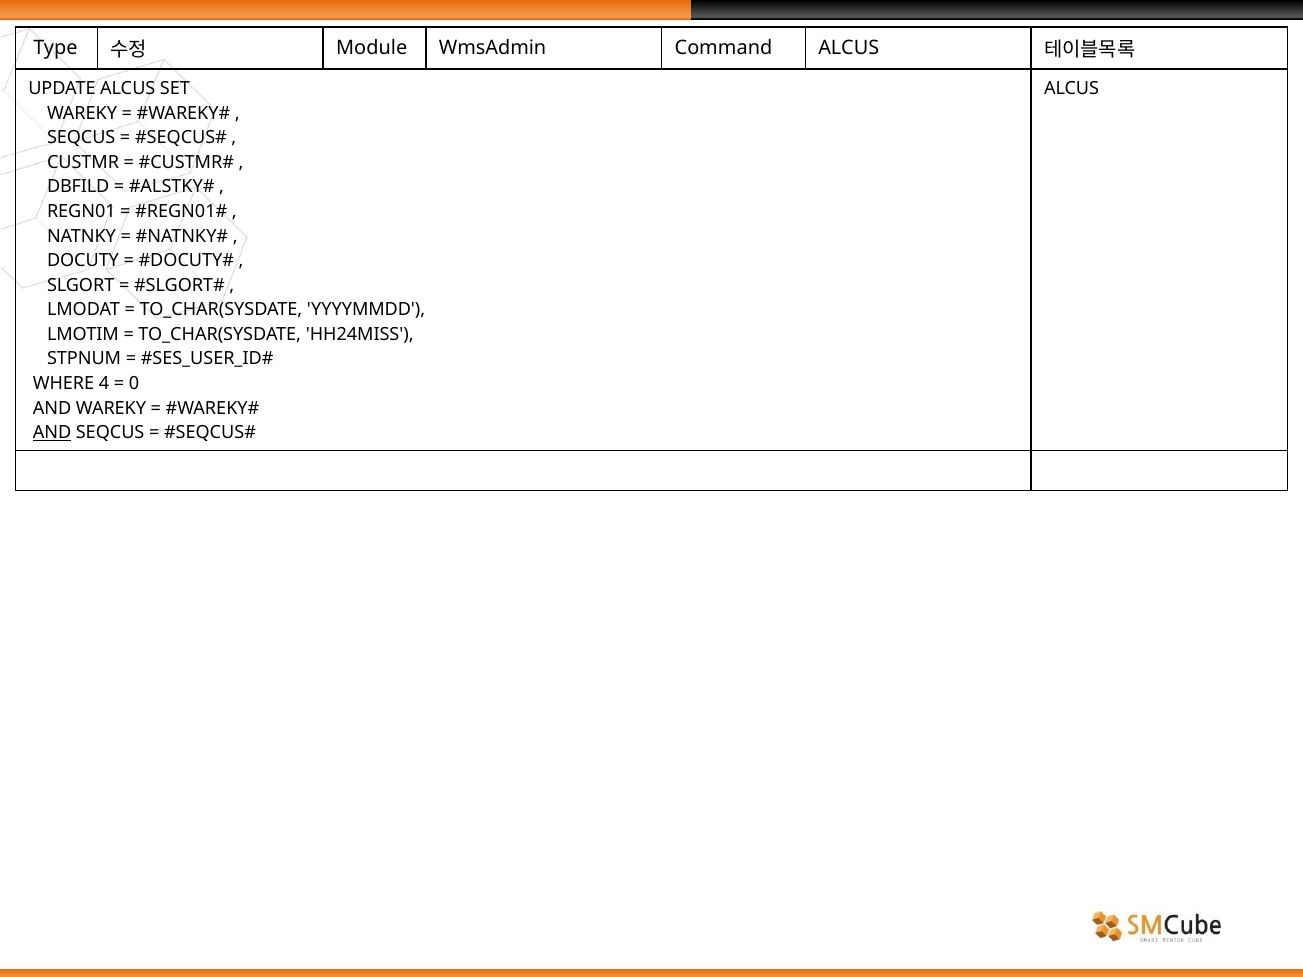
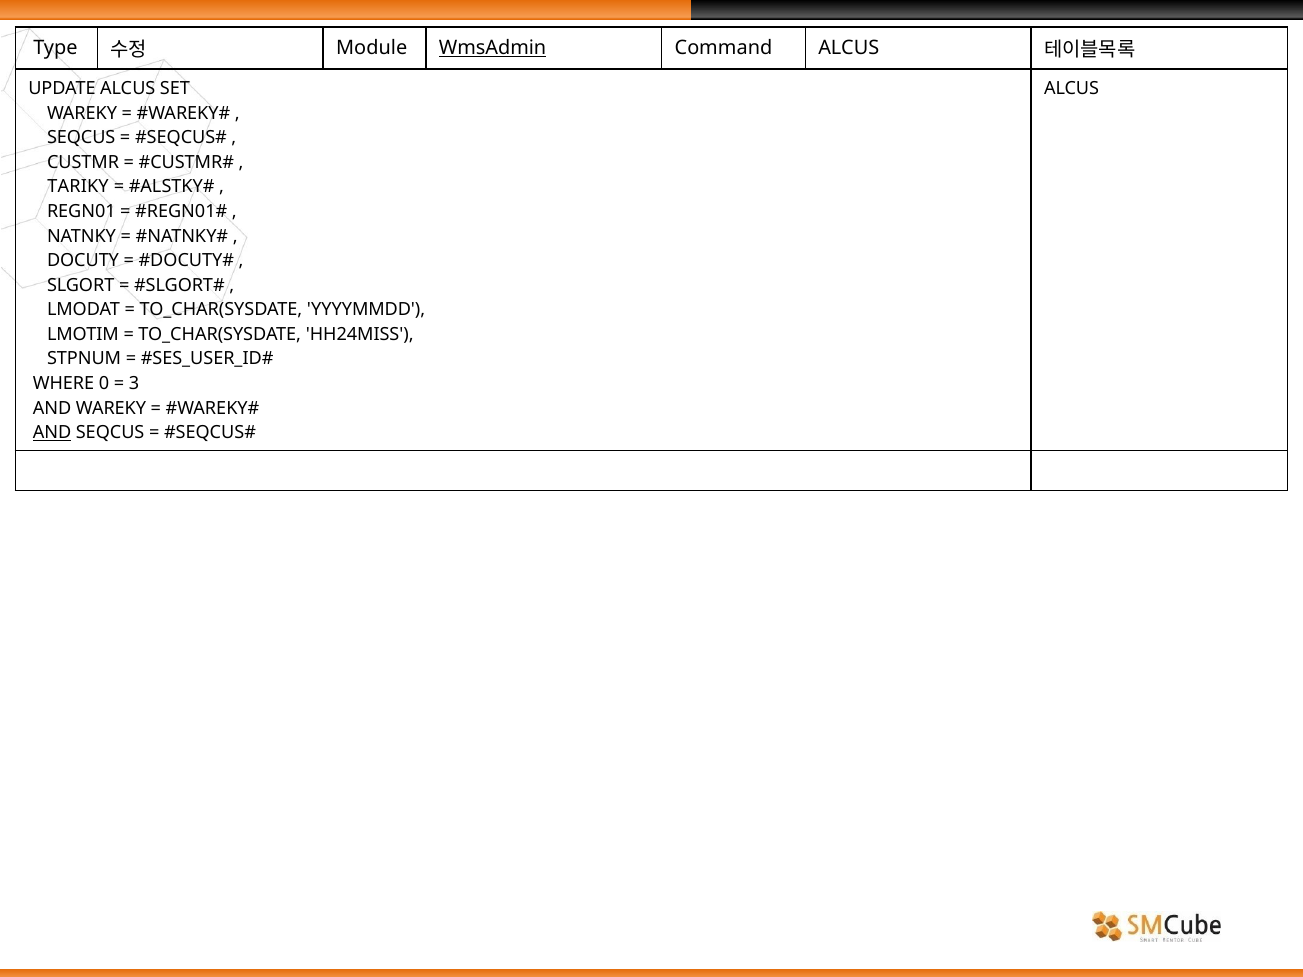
WmsAdmin underline: none -> present
DBFILD: DBFILD -> TARIKY
4: 4 -> 0
0: 0 -> 3
